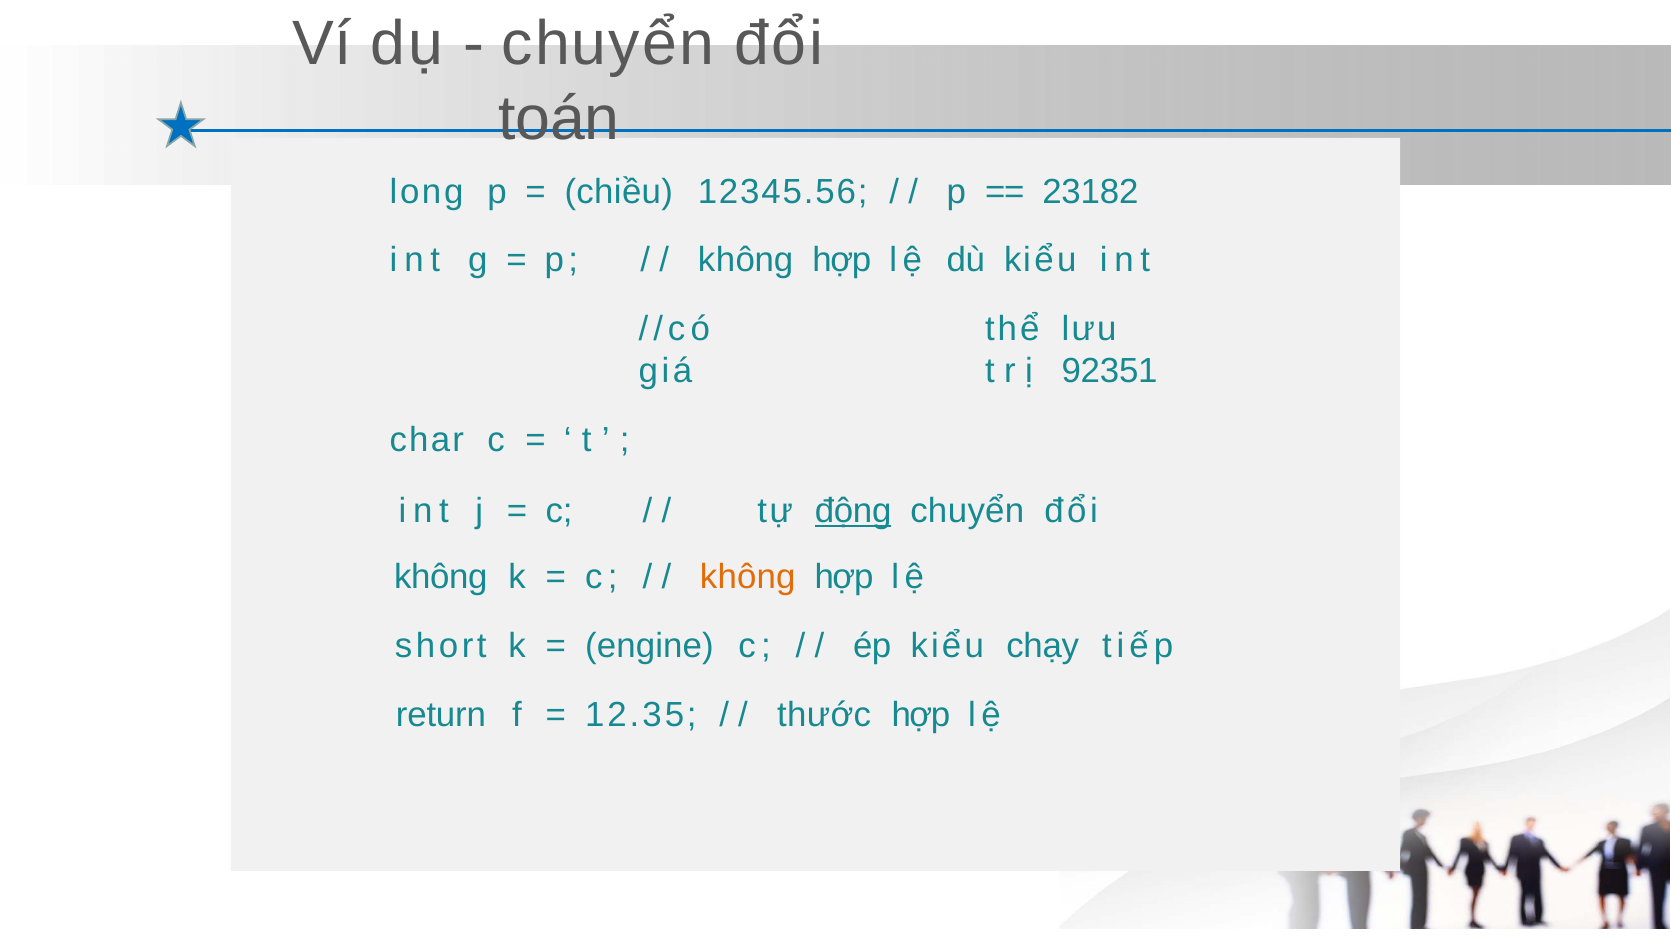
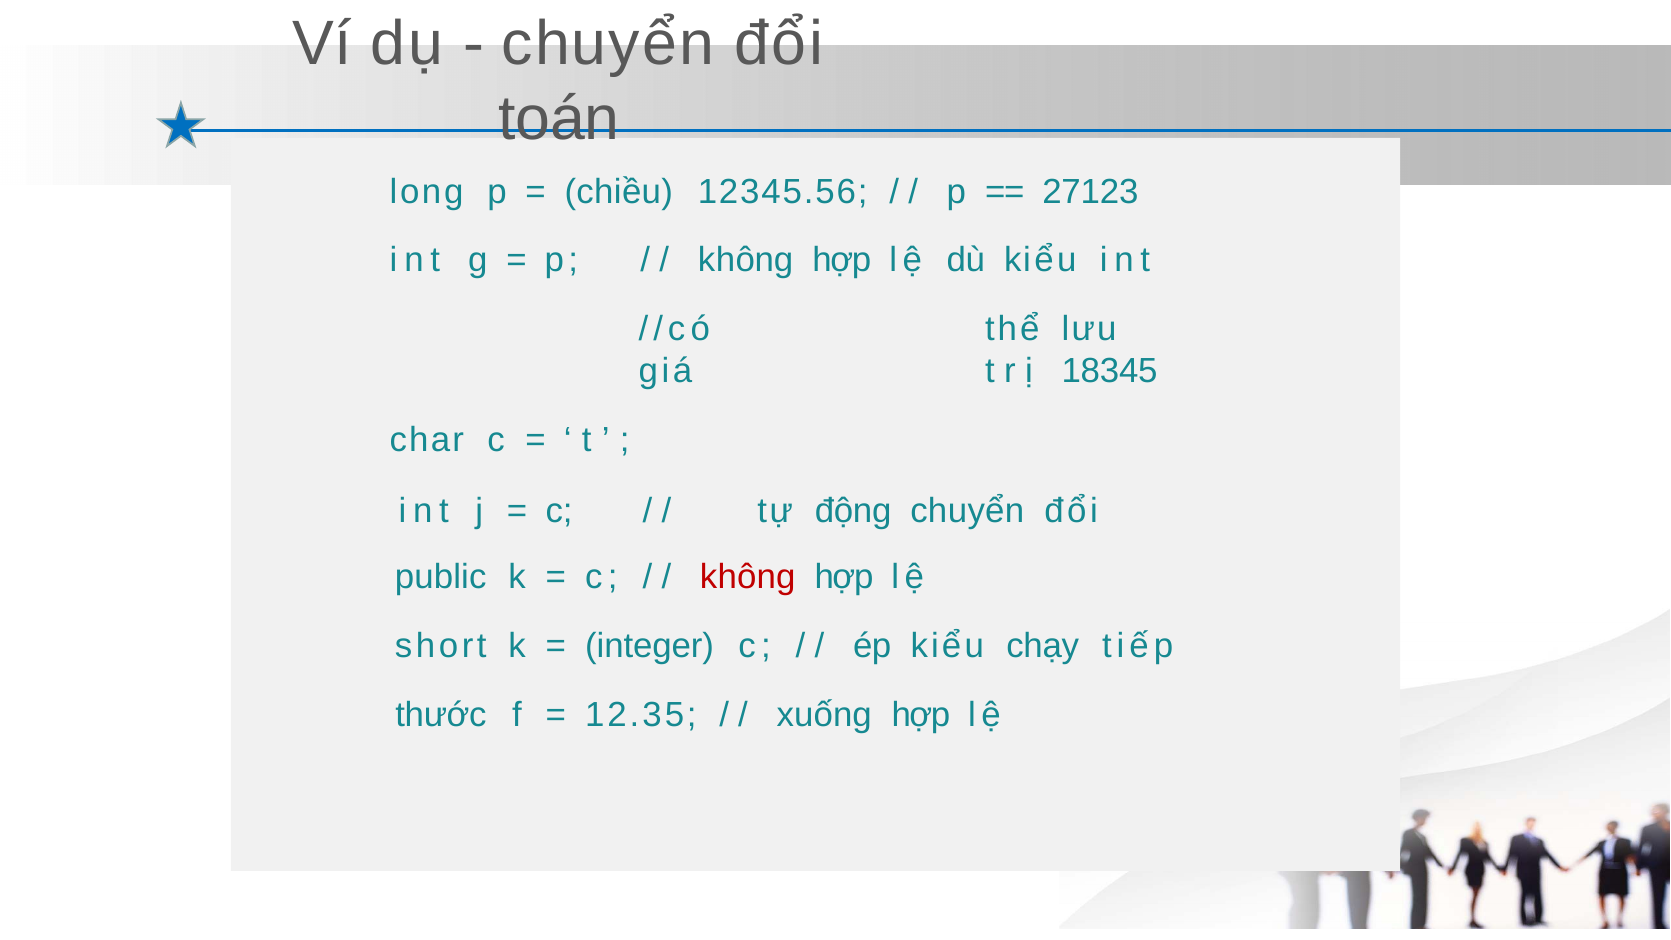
23182: 23182 -> 27123
92351: 92351 -> 18345
động underline: present -> none
không at (441, 577): không -> public
không at (748, 577) colour: orange -> red
engine: engine -> integer
return: return -> thước
thước: thước -> xuống
